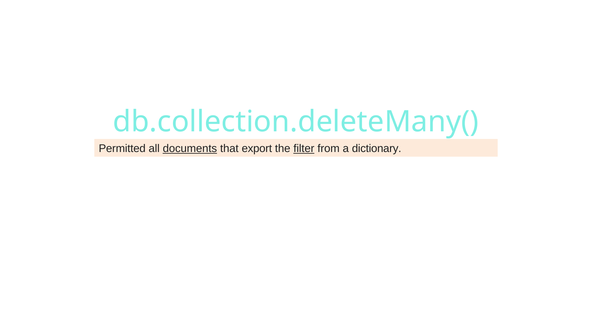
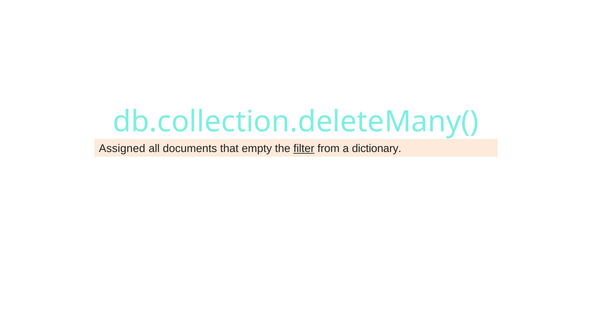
Permitted: Permitted -> Assigned
documents underline: present -> none
export: export -> empty
